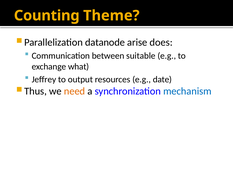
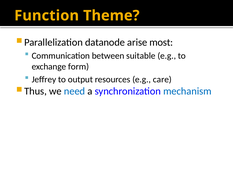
Counting: Counting -> Function
does: does -> most
what: what -> form
date: date -> care
need colour: orange -> blue
